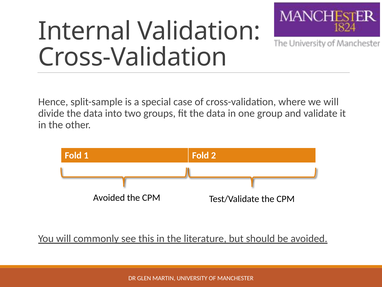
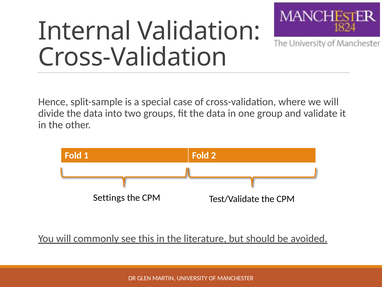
Avoided at (109, 197): Avoided -> Settings
